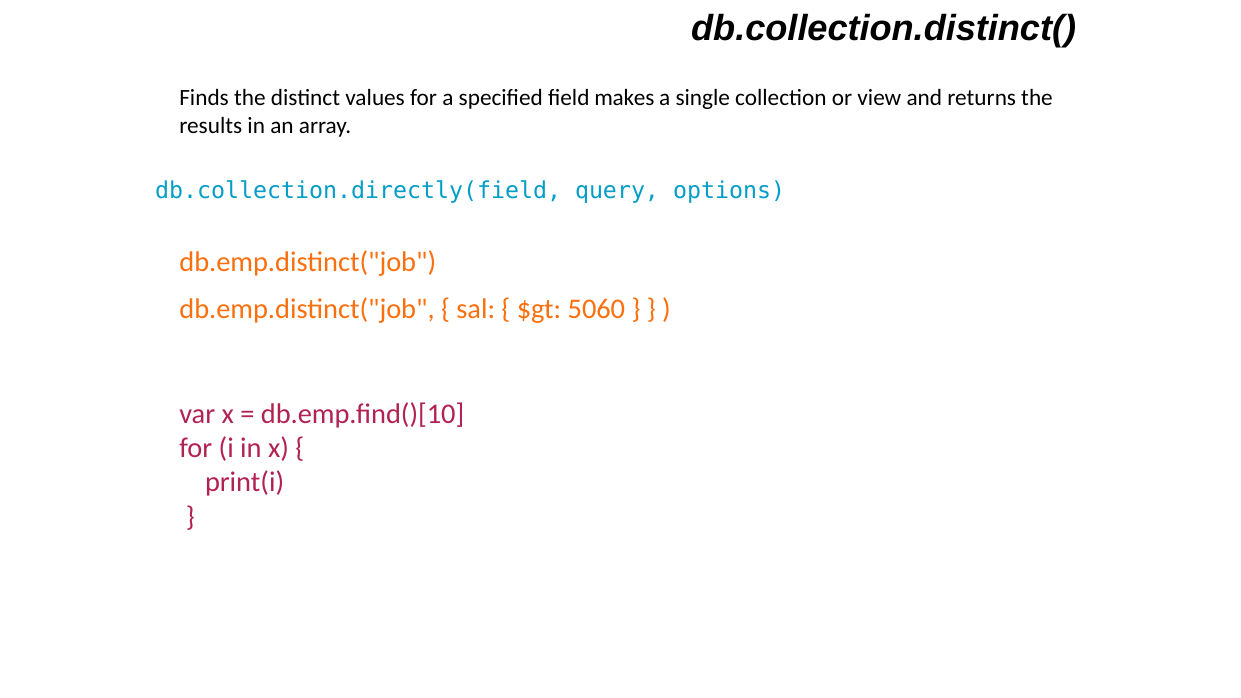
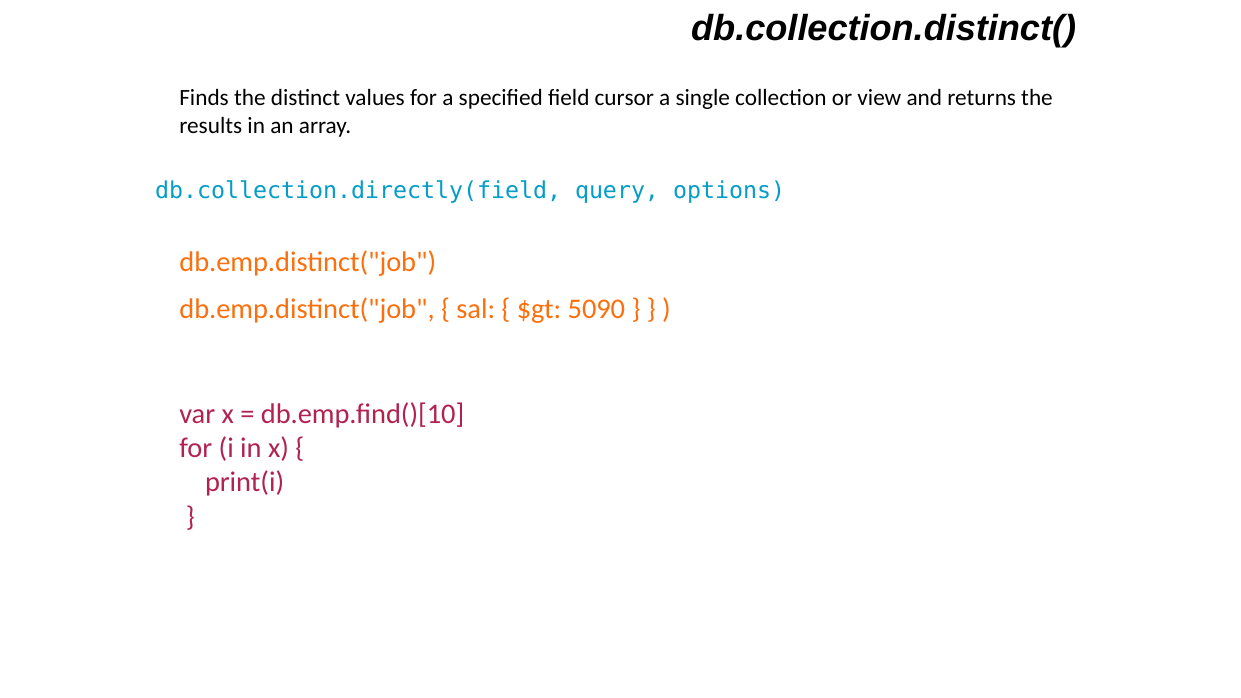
makes: makes -> cursor
5060: 5060 -> 5090
